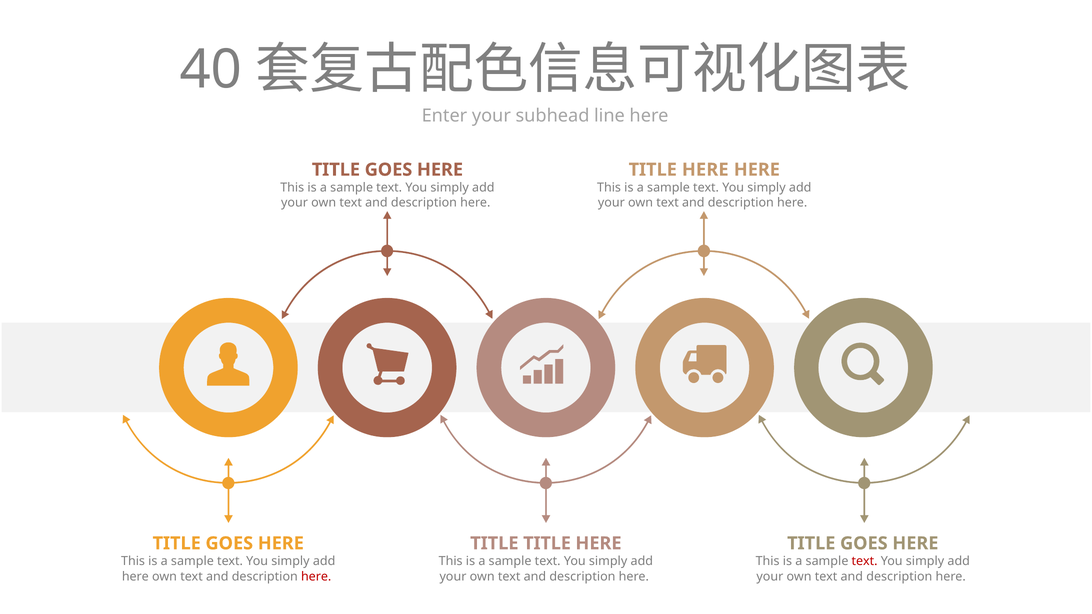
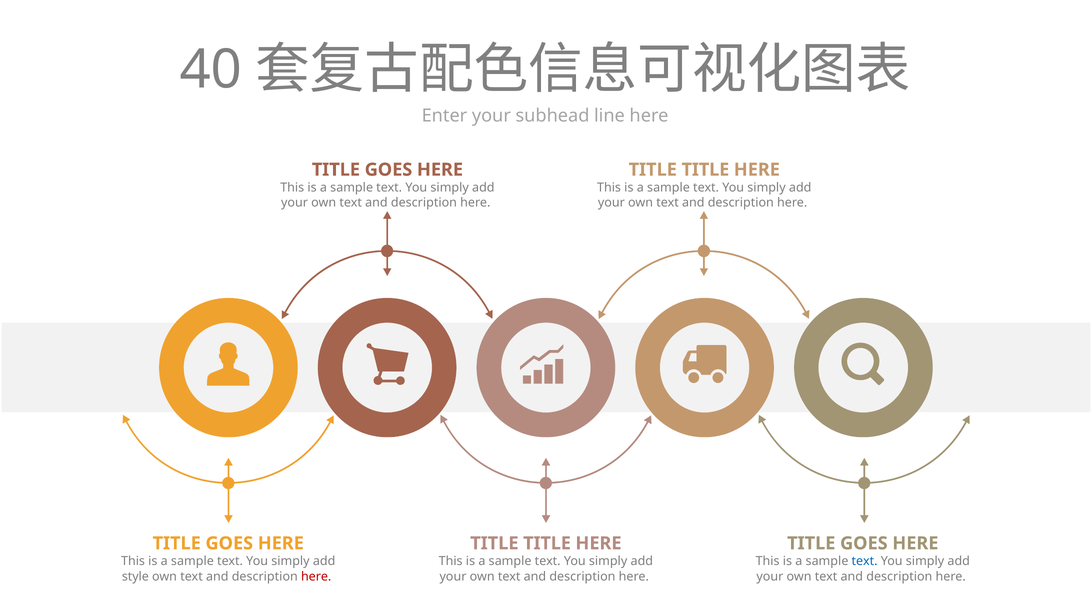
HERE at (705, 170): HERE -> TITLE
text at (865, 562) colour: red -> blue
here at (135, 577): here -> style
